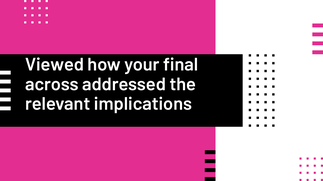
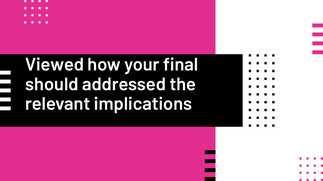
across: across -> should
